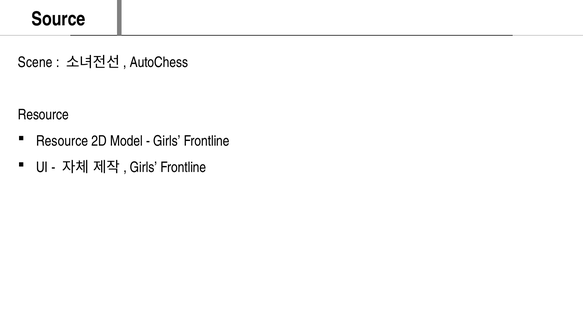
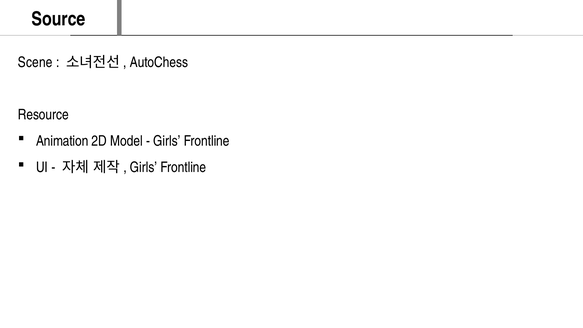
Resource at (62, 141): Resource -> Animation
